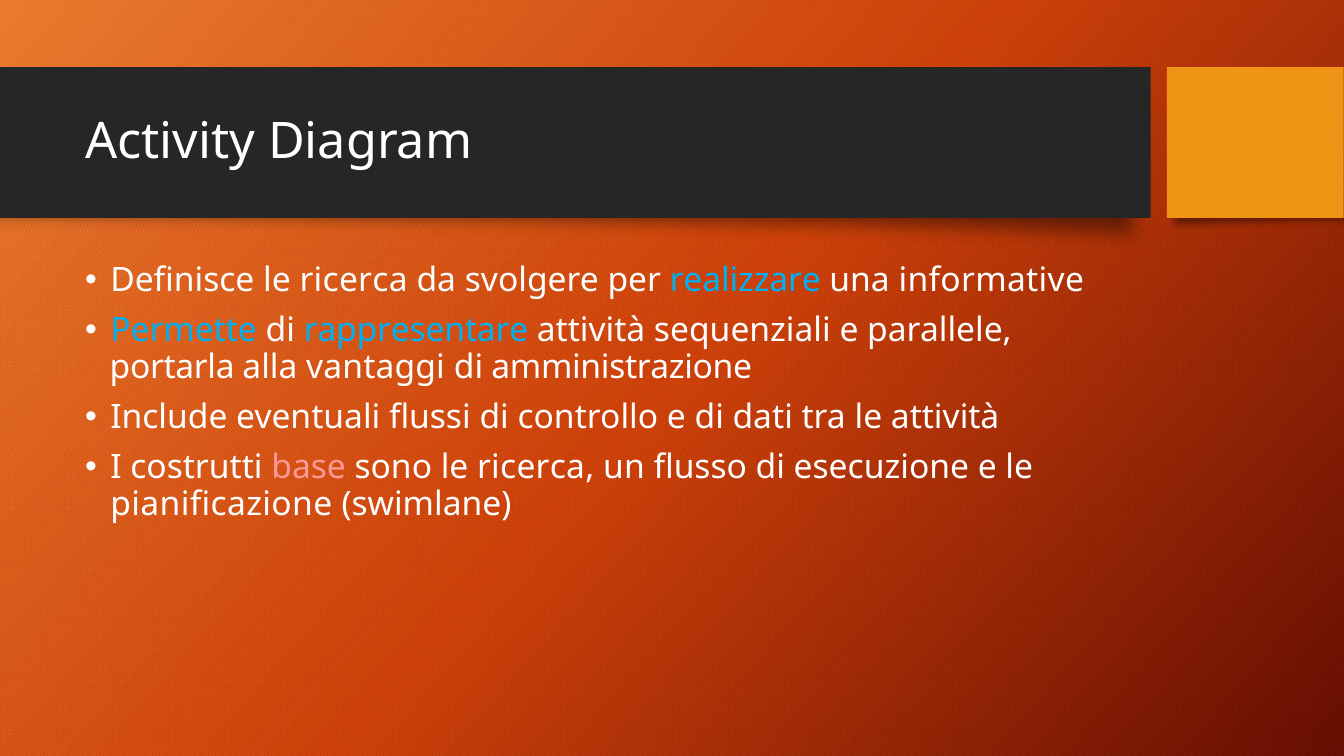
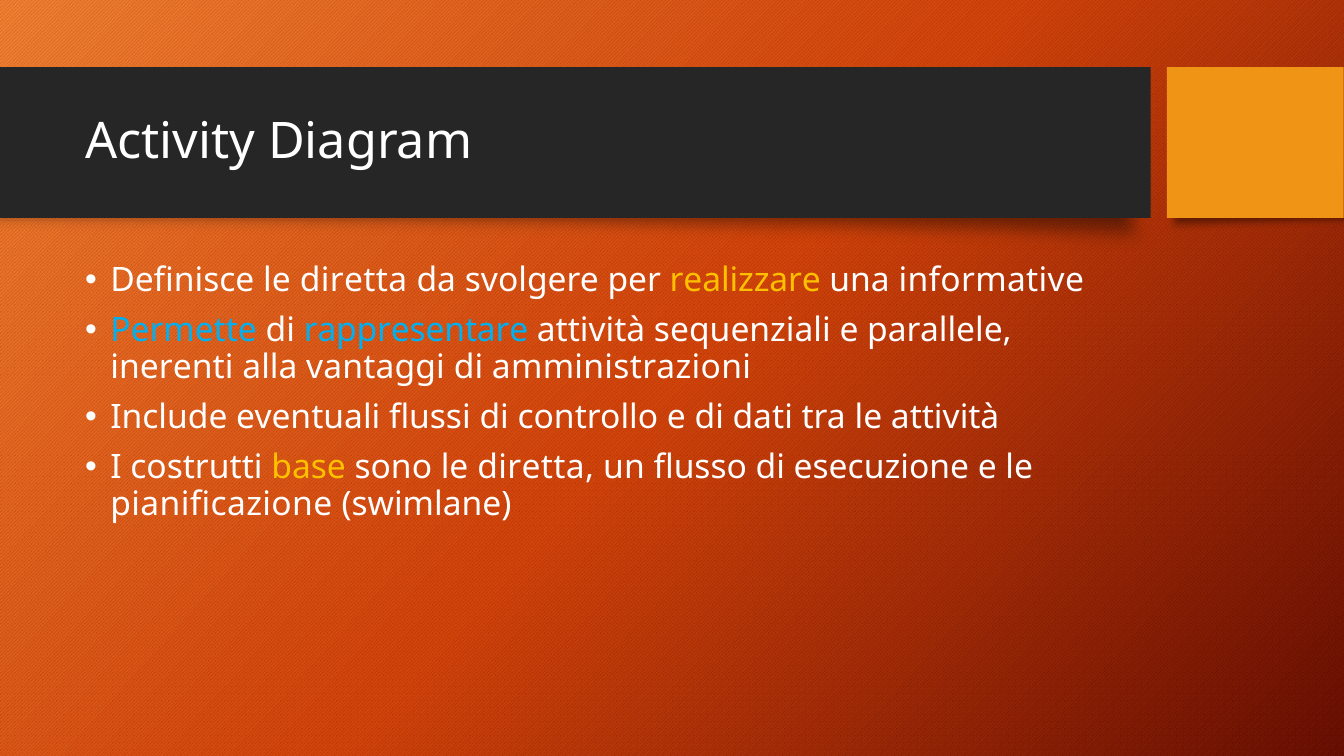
Definisce le ricerca: ricerca -> diretta
realizzare colour: light blue -> yellow
portarla: portarla -> inerenti
amministrazione: amministrazione -> amministrazioni
base colour: pink -> yellow
sono le ricerca: ricerca -> diretta
